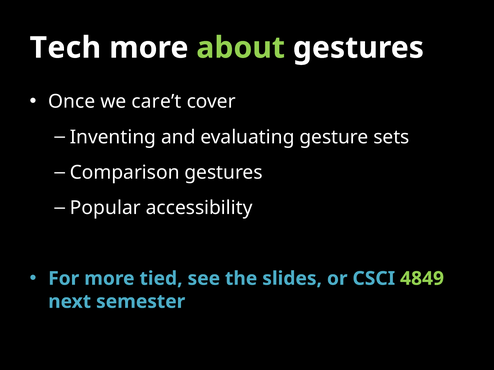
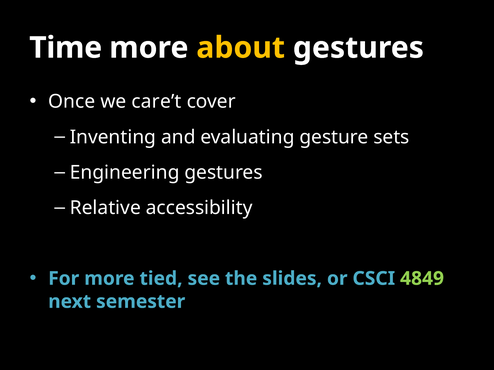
Tech: Tech -> Time
about colour: light green -> yellow
Comparison: Comparison -> Engineering
Popular: Popular -> Relative
